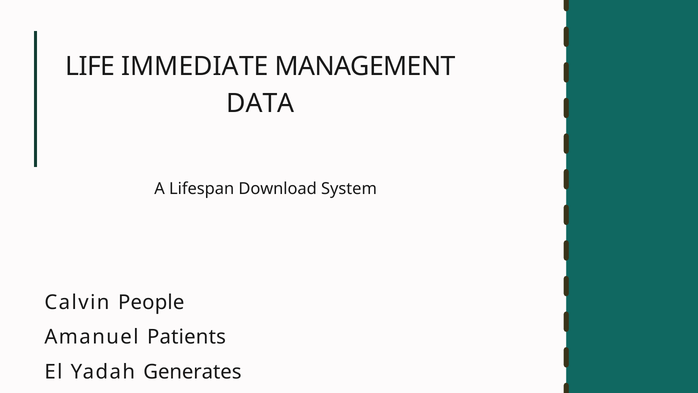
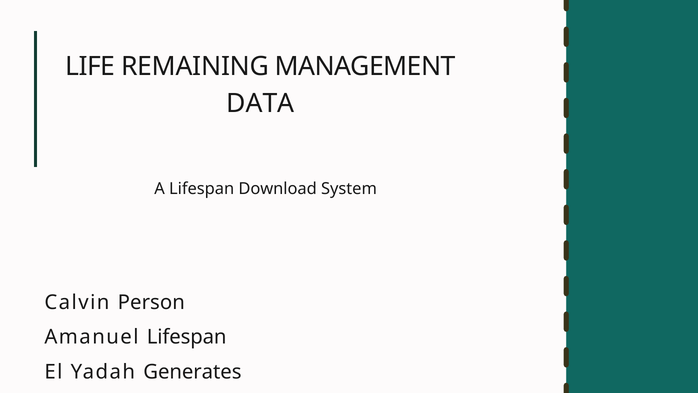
IMMEDIATE: IMMEDIATE -> REMAINING
People: People -> Person
Amanuel Patients: Patients -> Lifespan
